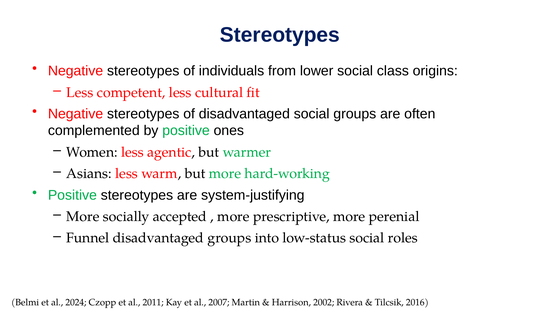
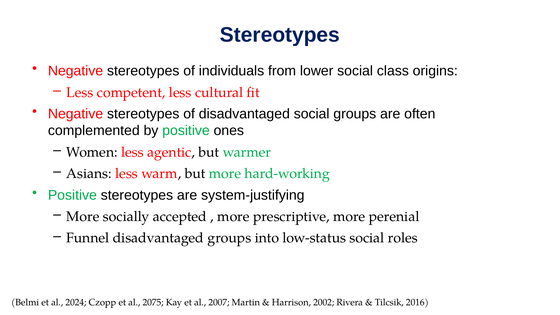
2011: 2011 -> 2075
